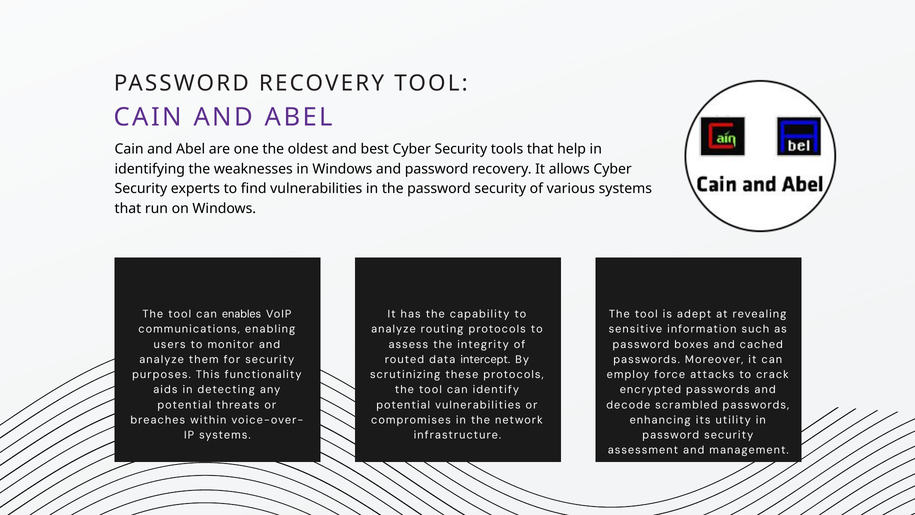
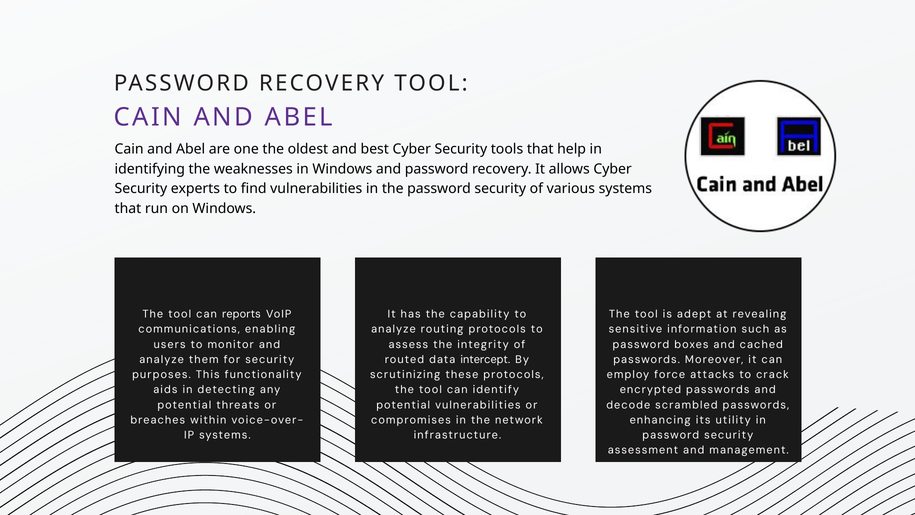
enables: enables -> reports
